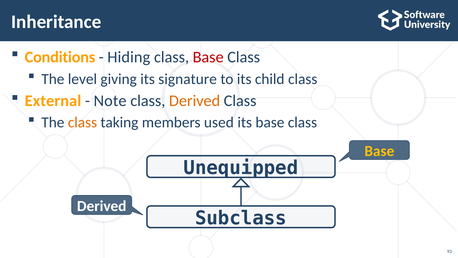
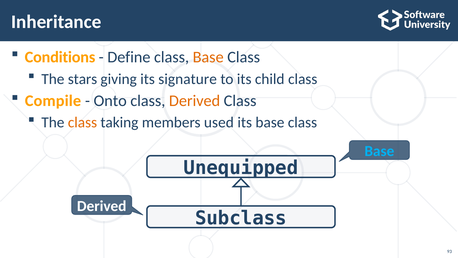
Hiding: Hiding -> Define
Base at (208, 57) colour: red -> orange
level: level -> stars
External: External -> Compile
Note: Note -> Onto
Base at (379, 151) colour: yellow -> light blue
